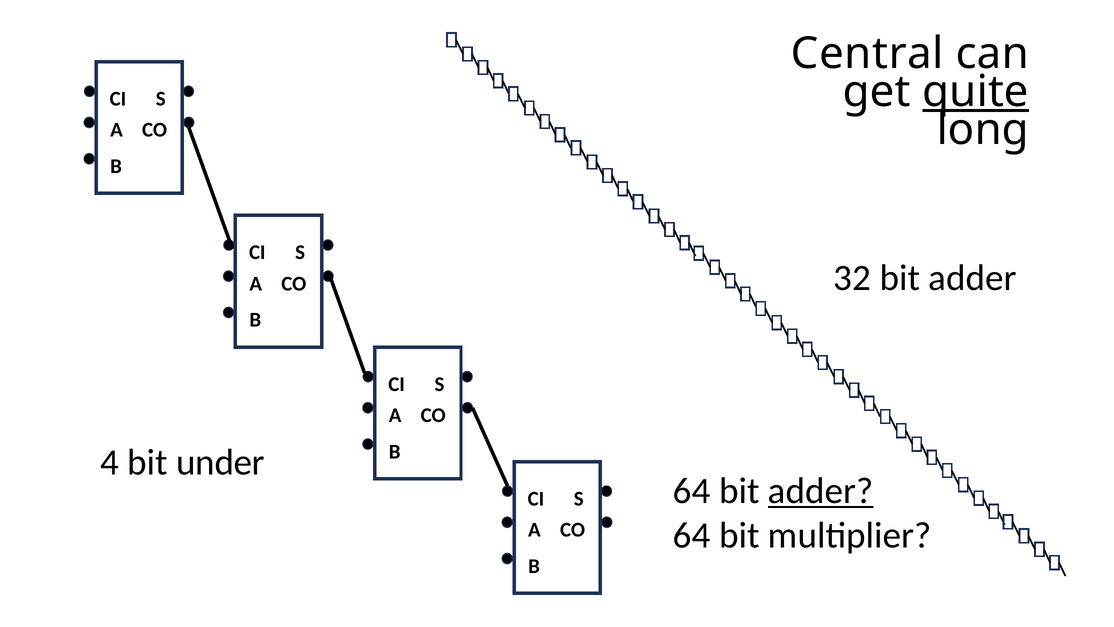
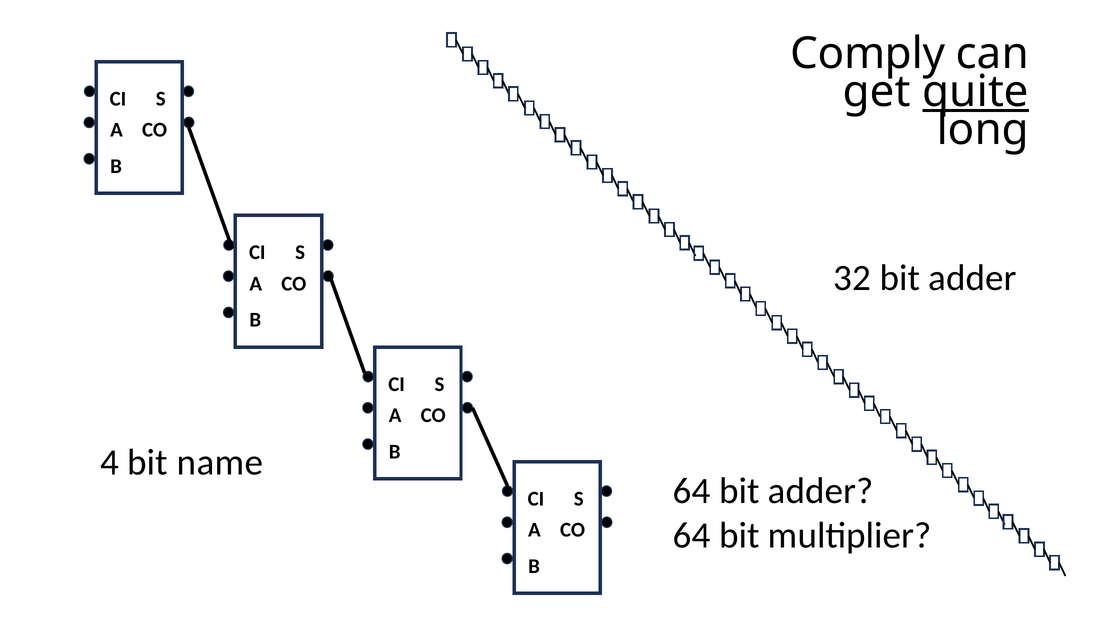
Central: Central -> Comply
under: under -> name
adder at (821, 491) underline: present -> none
